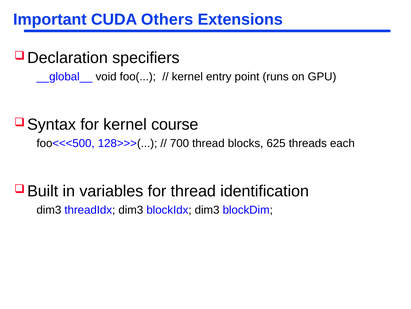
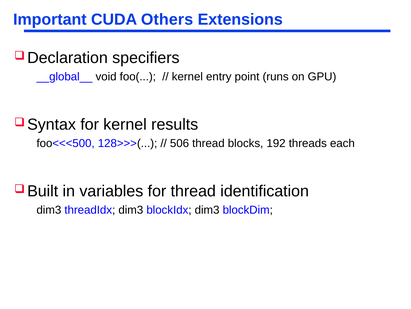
course: course -> results
700: 700 -> 506
625: 625 -> 192
